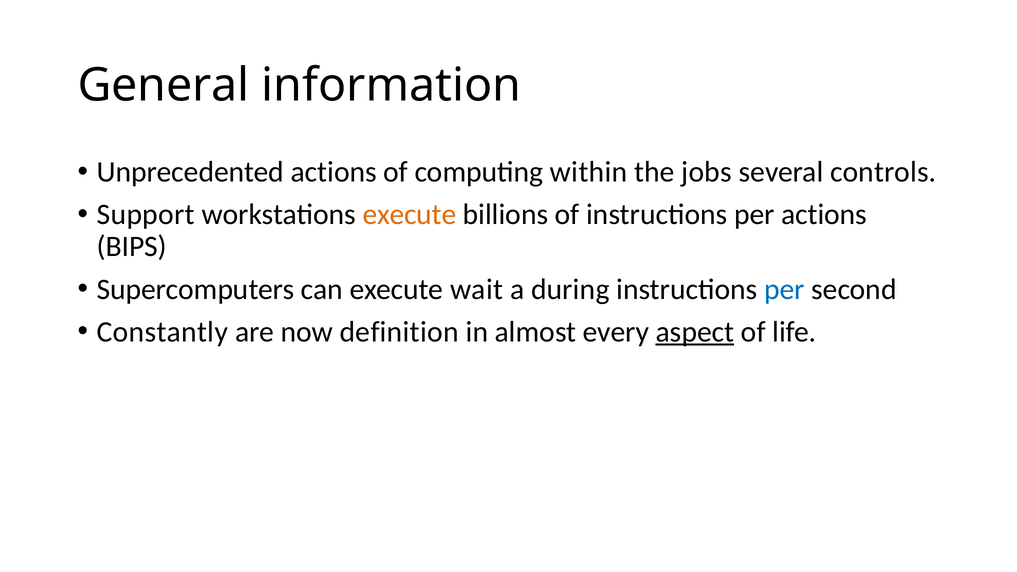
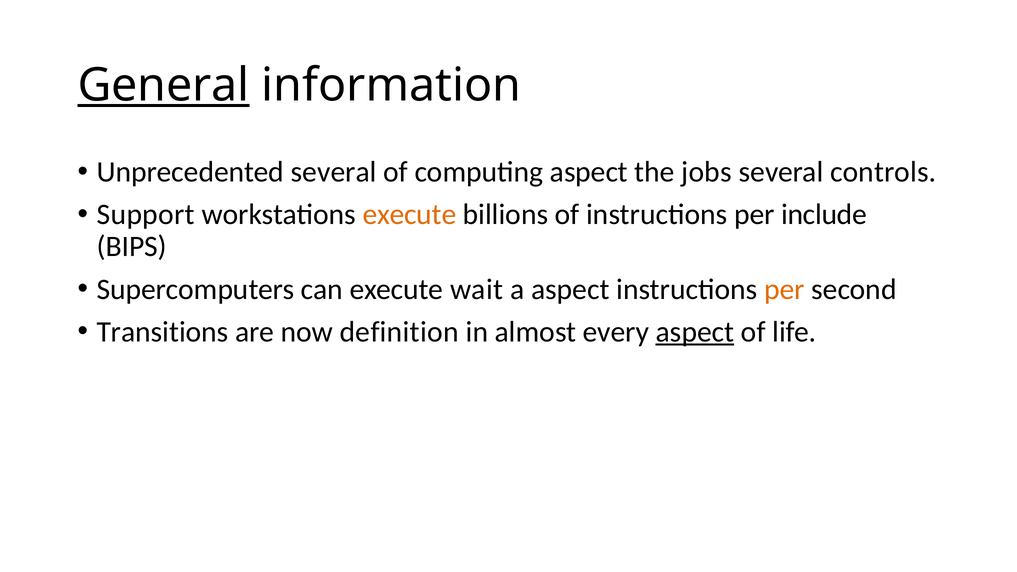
General underline: none -> present
Unprecedented actions: actions -> several
computing within: within -> aspect
per actions: actions -> include
a during: during -> aspect
per at (784, 289) colour: blue -> orange
Constantly: Constantly -> Transitions
